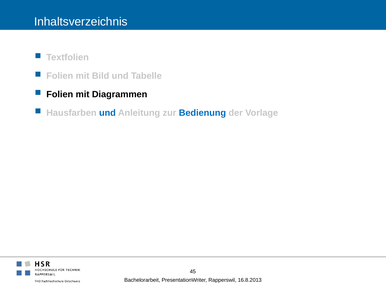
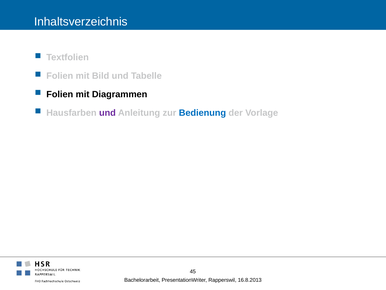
und at (107, 113) colour: blue -> purple
